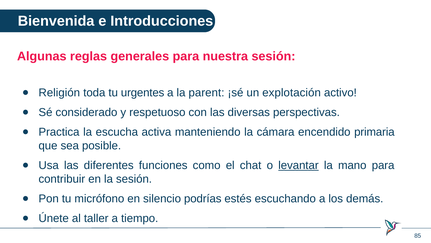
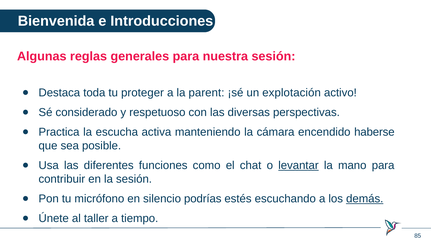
Religión: Religión -> Destaca
urgentes: urgentes -> proteger
primaria: primaria -> haberse
demás underline: none -> present
